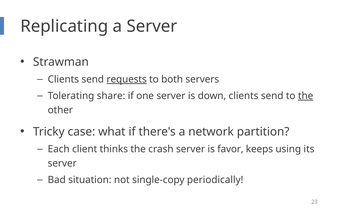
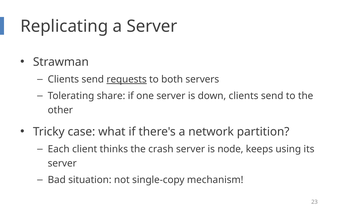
the at (306, 96) underline: present -> none
favor: favor -> node
periodically: periodically -> mechanism
